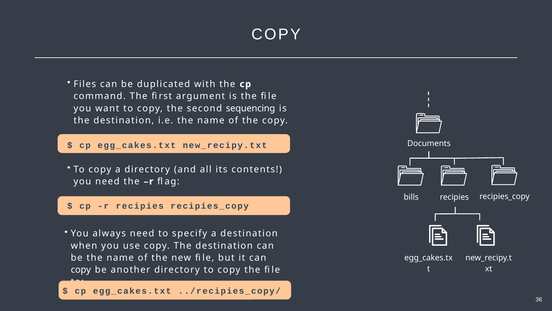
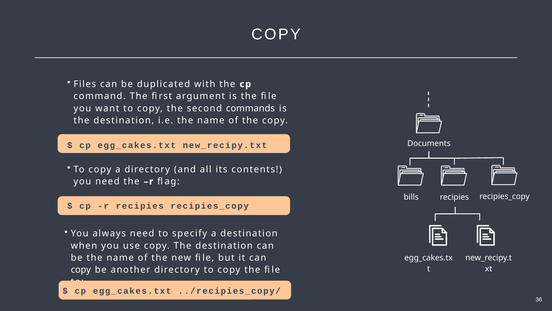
sequencing: sequencing -> commands
